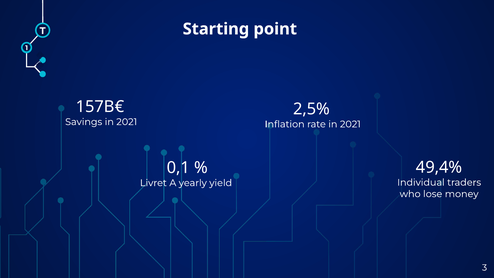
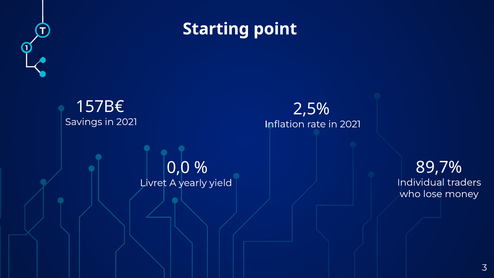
49,4%: 49,4% -> 89,7%
0,1: 0,1 -> 0,0
